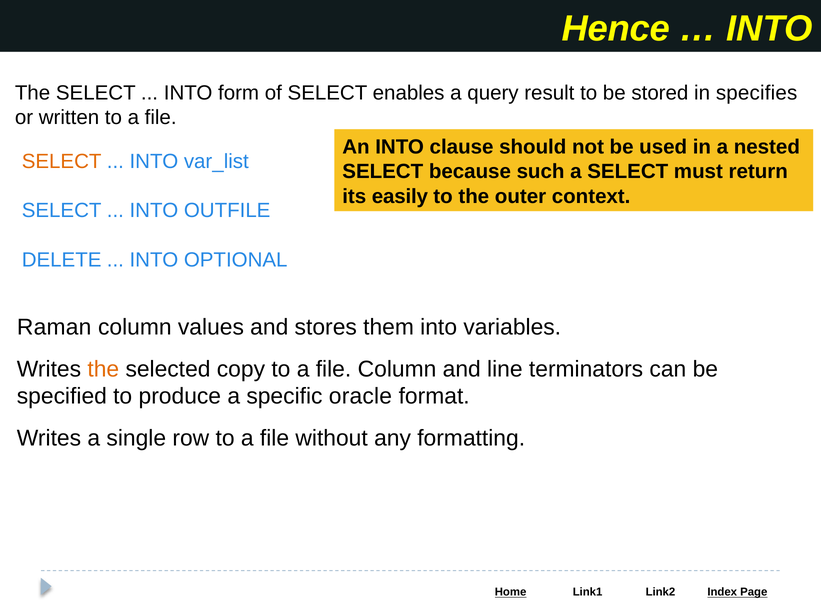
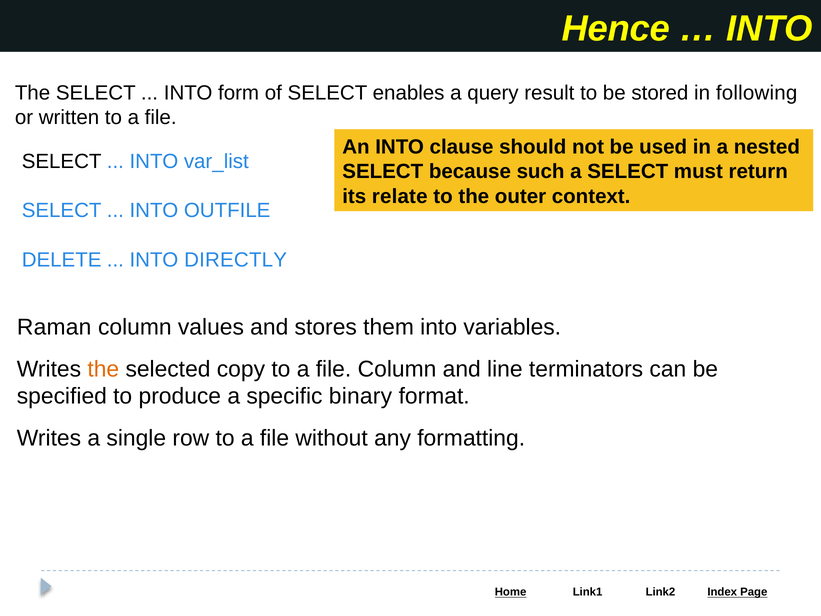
specifies: specifies -> following
SELECT at (62, 161) colour: orange -> black
easily: easily -> relate
OPTIONAL: OPTIONAL -> DIRECTLY
oracle: oracle -> binary
